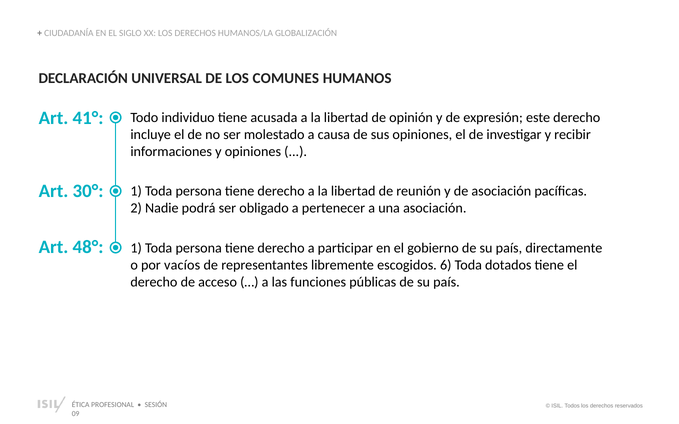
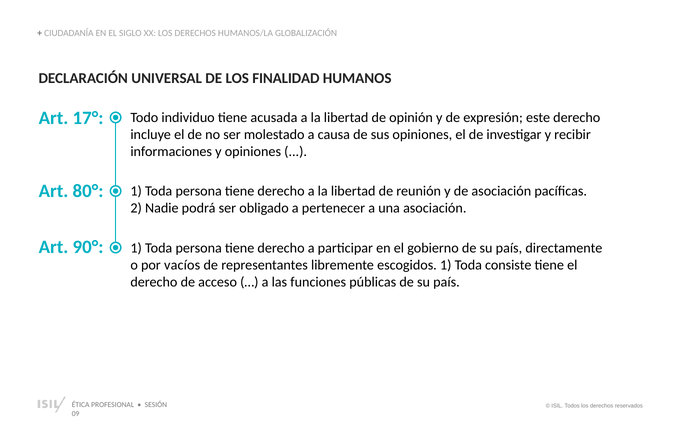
COMUNES: COMUNES -> FINALIDAD
41°: 41° -> 17°
30°: 30° -> 80°
48°: 48° -> 90°
escogidos 6: 6 -> 1
dotados: dotados -> consiste
